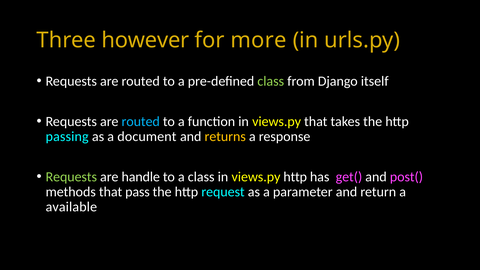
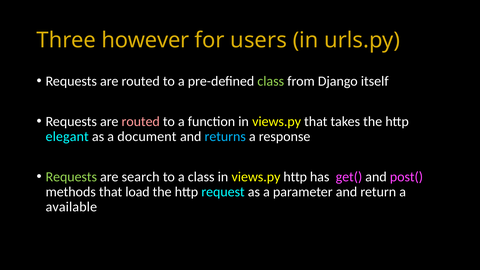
more: more -> users
routed at (141, 121) colour: light blue -> pink
passing: passing -> elegant
returns colour: yellow -> light blue
handle: handle -> search
pass: pass -> load
